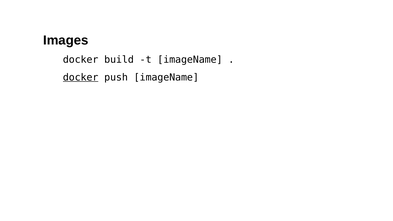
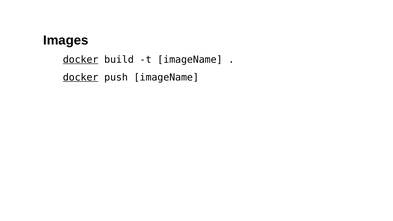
docker at (81, 60) underline: none -> present
